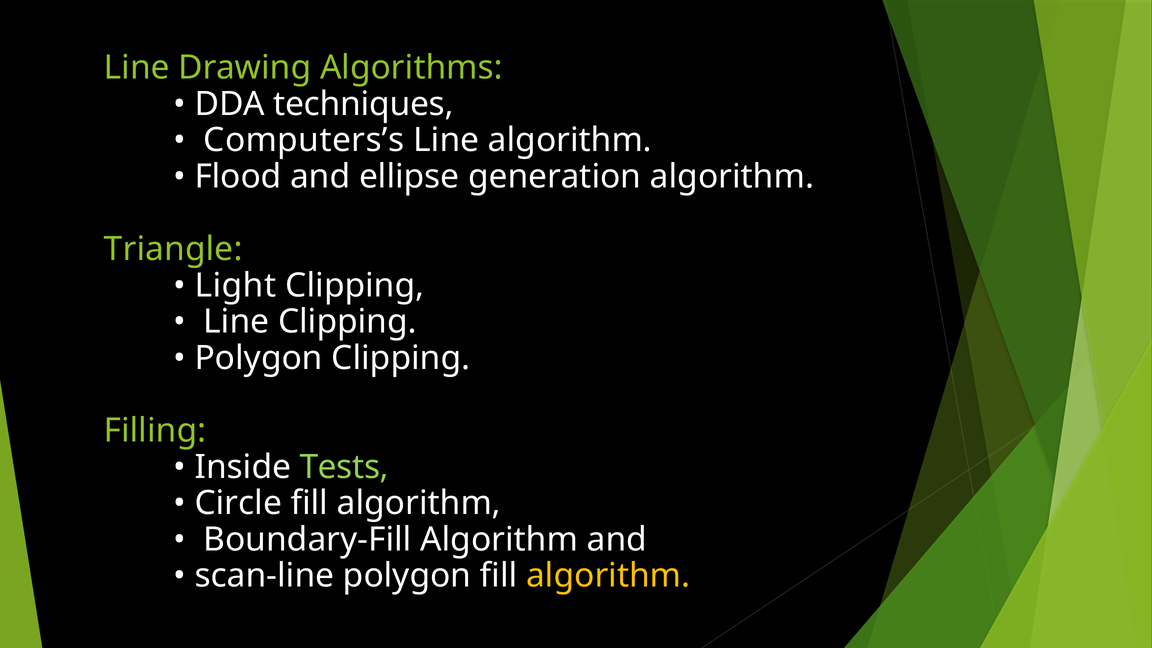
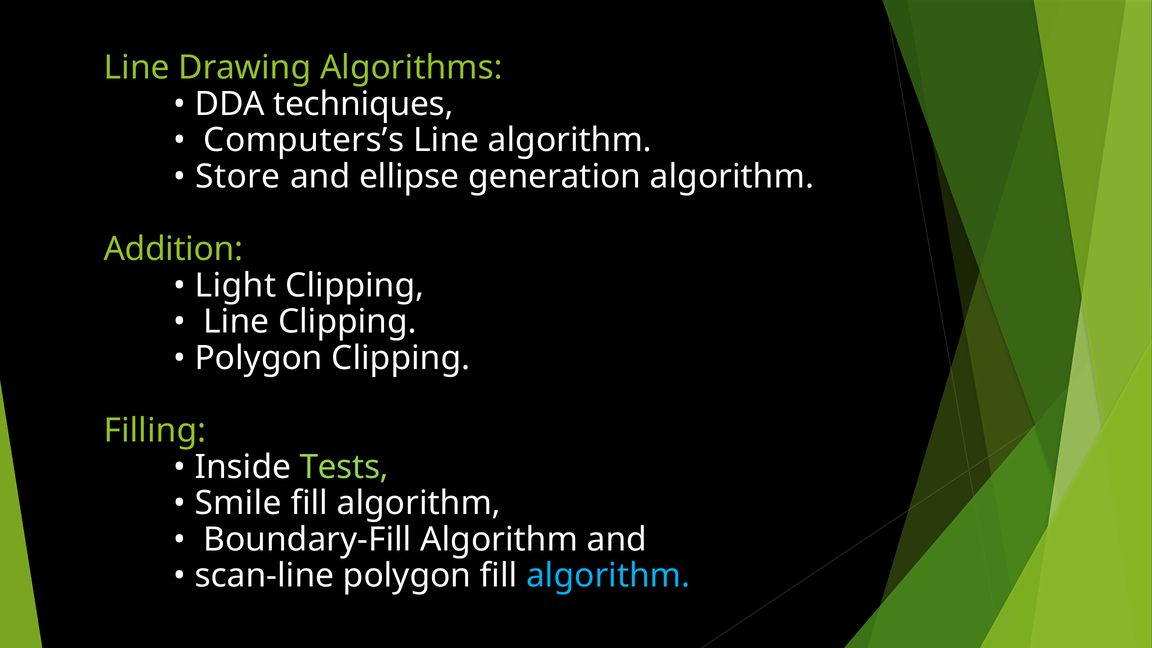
Flood: Flood -> Store
Triangle: Triangle -> Addition
Circle: Circle -> Smile
algorithm at (608, 576) colour: yellow -> light blue
